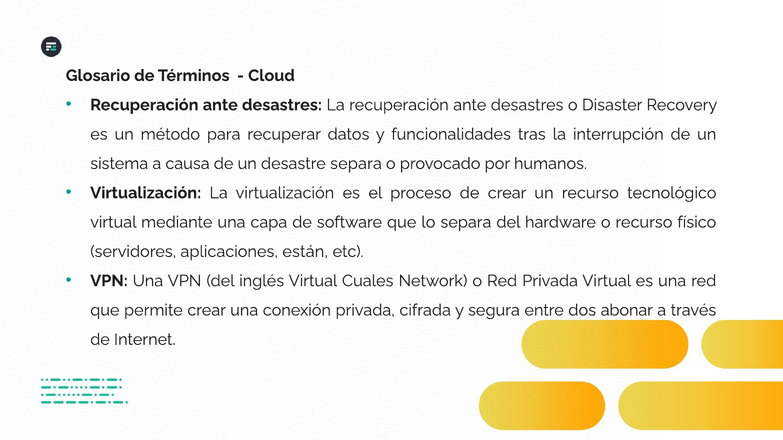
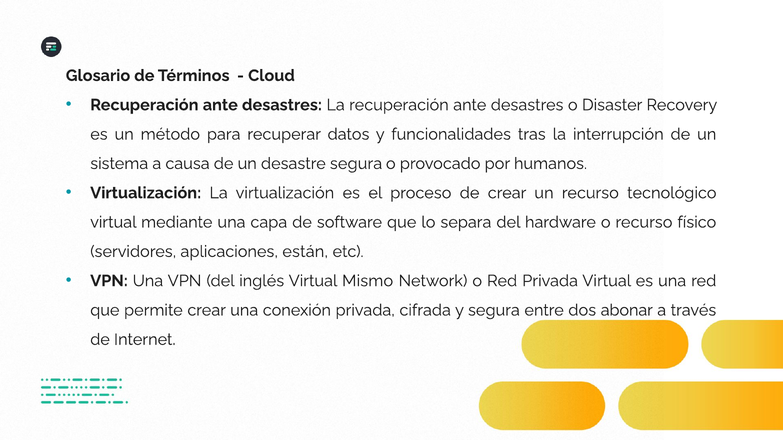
desastre separa: separa -> segura
Cuales: Cuales -> Mismo
